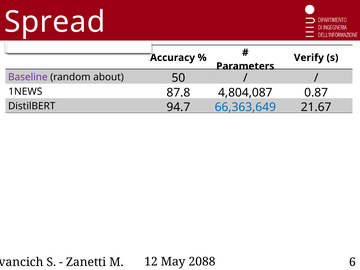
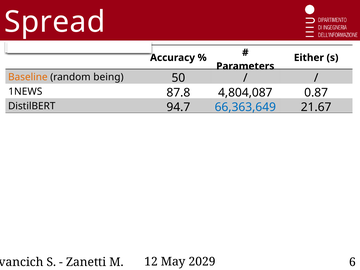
Verify: Verify -> Either
Baseline colour: purple -> orange
about: about -> being
2088: 2088 -> 2029
